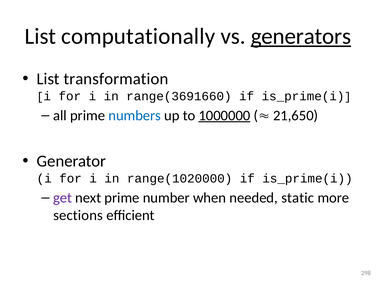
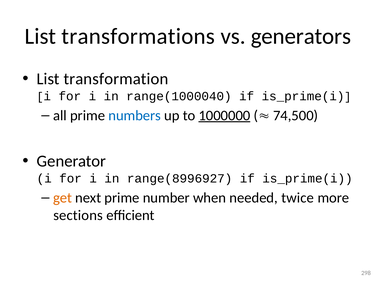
computationally: computationally -> transformations
generators underline: present -> none
range(3691660: range(3691660 -> range(1000040
21,650: 21,650 -> 74,500
range(1020000: range(1020000 -> range(8996927
get colour: purple -> orange
static: static -> twice
